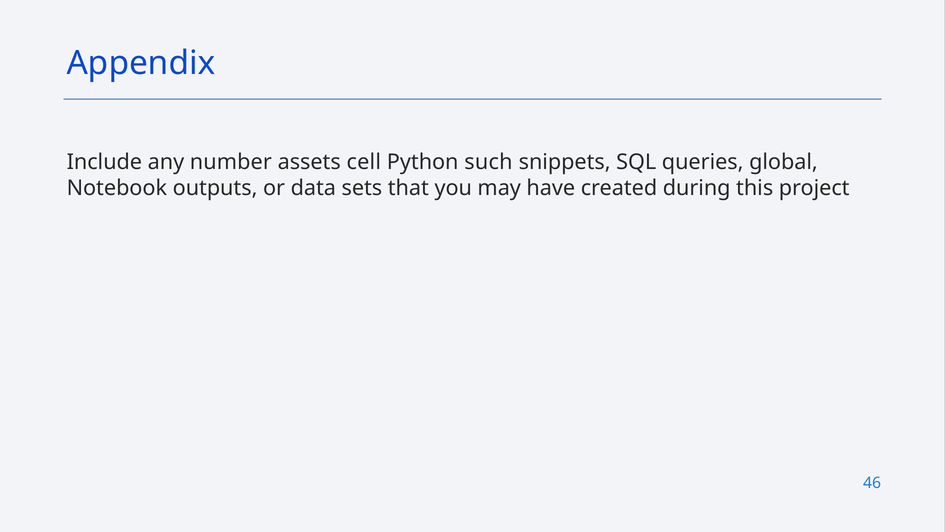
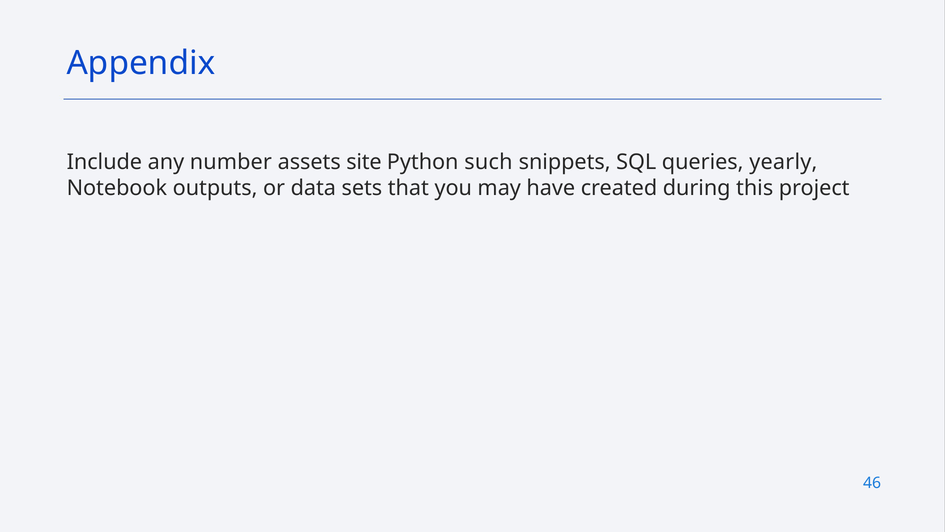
cell: cell -> site
global: global -> yearly
